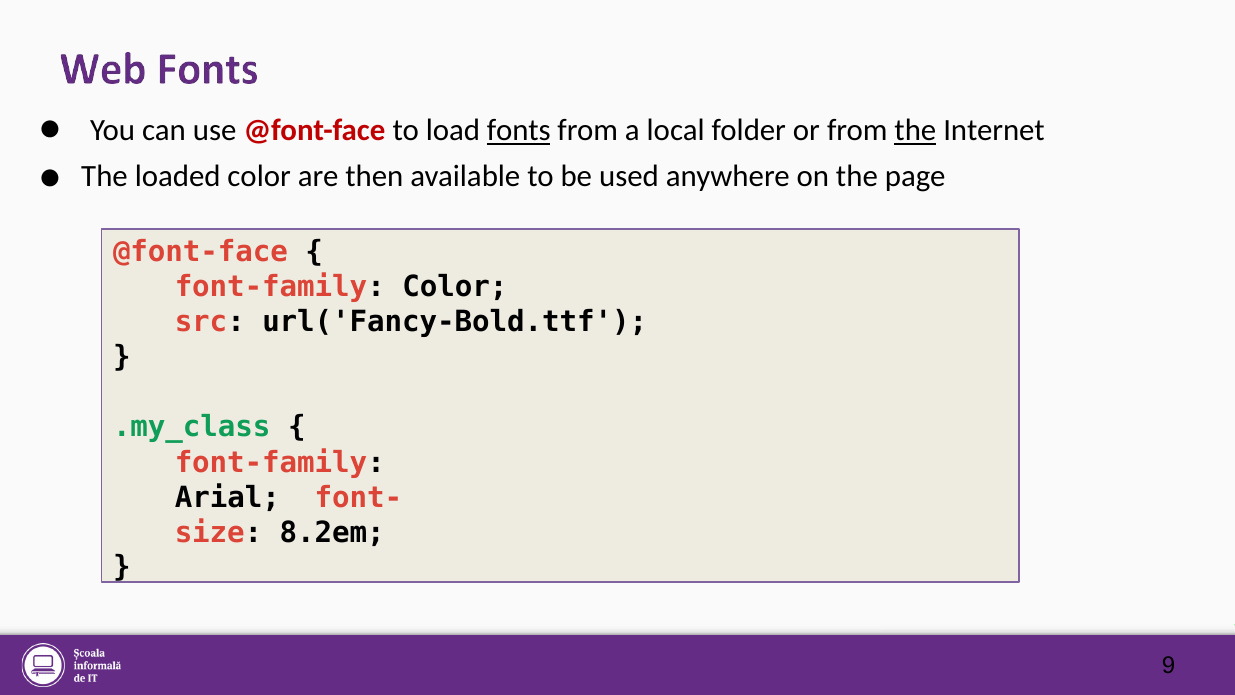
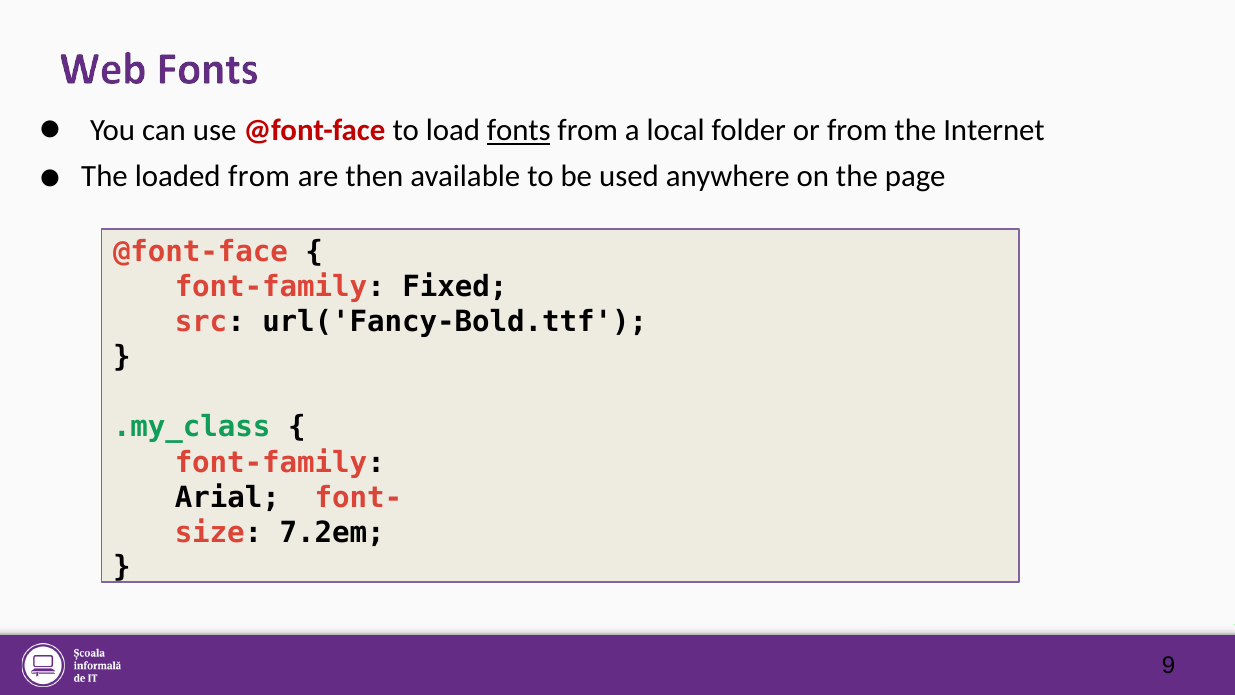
the at (915, 131) underline: present -> none
loaded color: color -> from
font-family Color: Color -> Fixed
8.2em: 8.2em -> 7.2em
